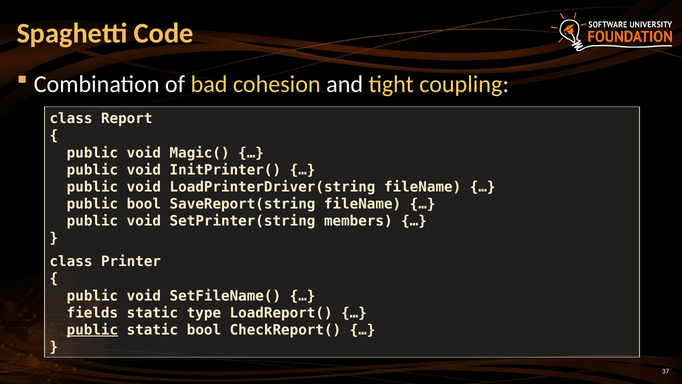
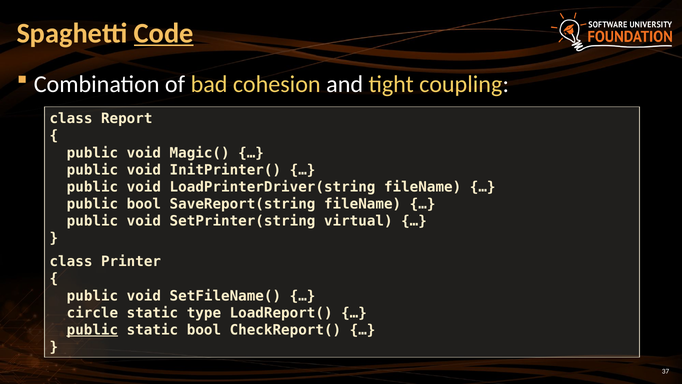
Code underline: none -> present
members: members -> virtual
fields: fields -> circle
